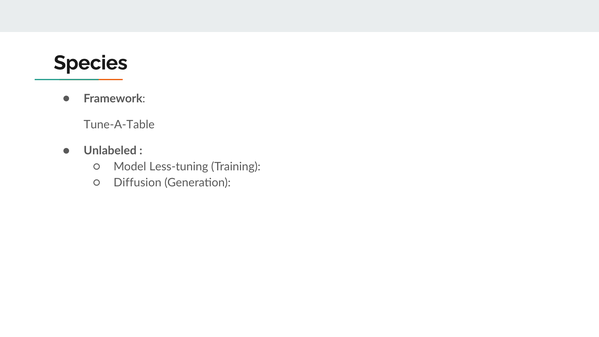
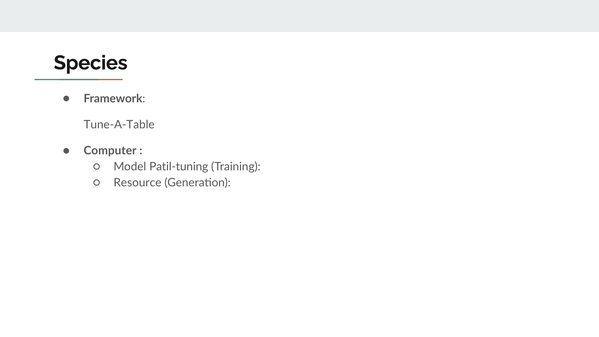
Unlabeled: Unlabeled -> Computer
Less-tuning: Less-tuning -> Patil-tuning
Diffusion: Diffusion -> Resource
